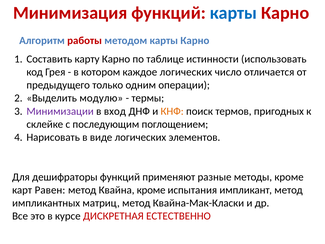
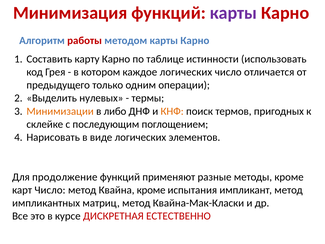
карты at (233, 13) colour: blue -> purple
модулю: модулю -> нулевых
Минимизации colour: purple -> orange
вход: вход -> либо
дешифраторы: дешифраторы -> продолжение
карт Равен: Равен -> Число
